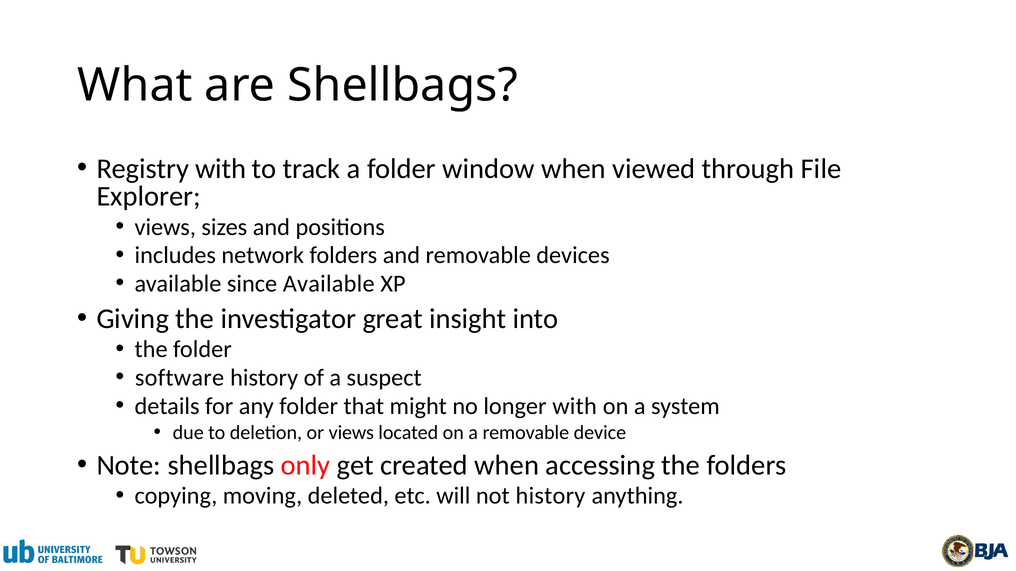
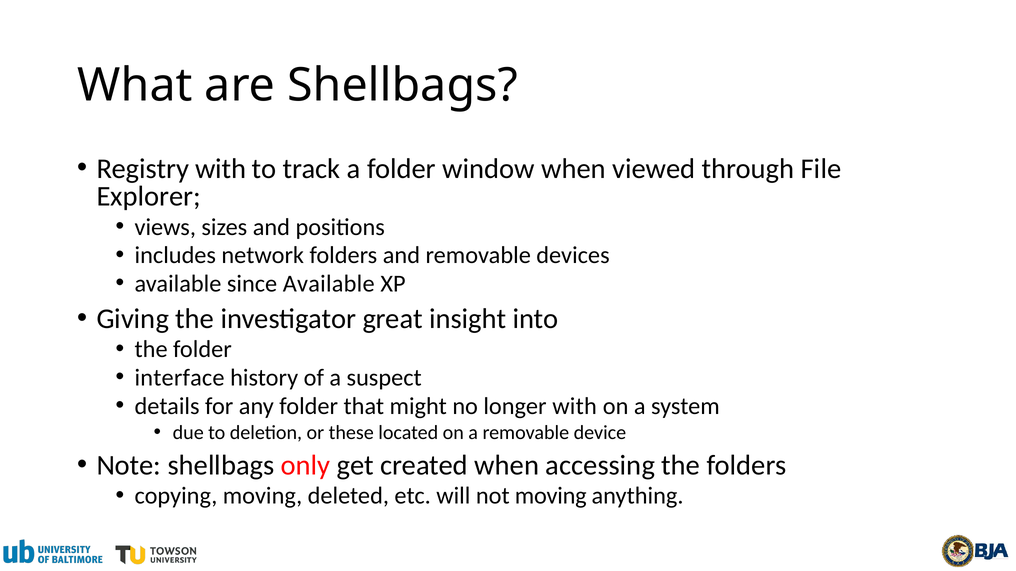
software: software -> interface
or views: views -> these
not history: history -> moving
